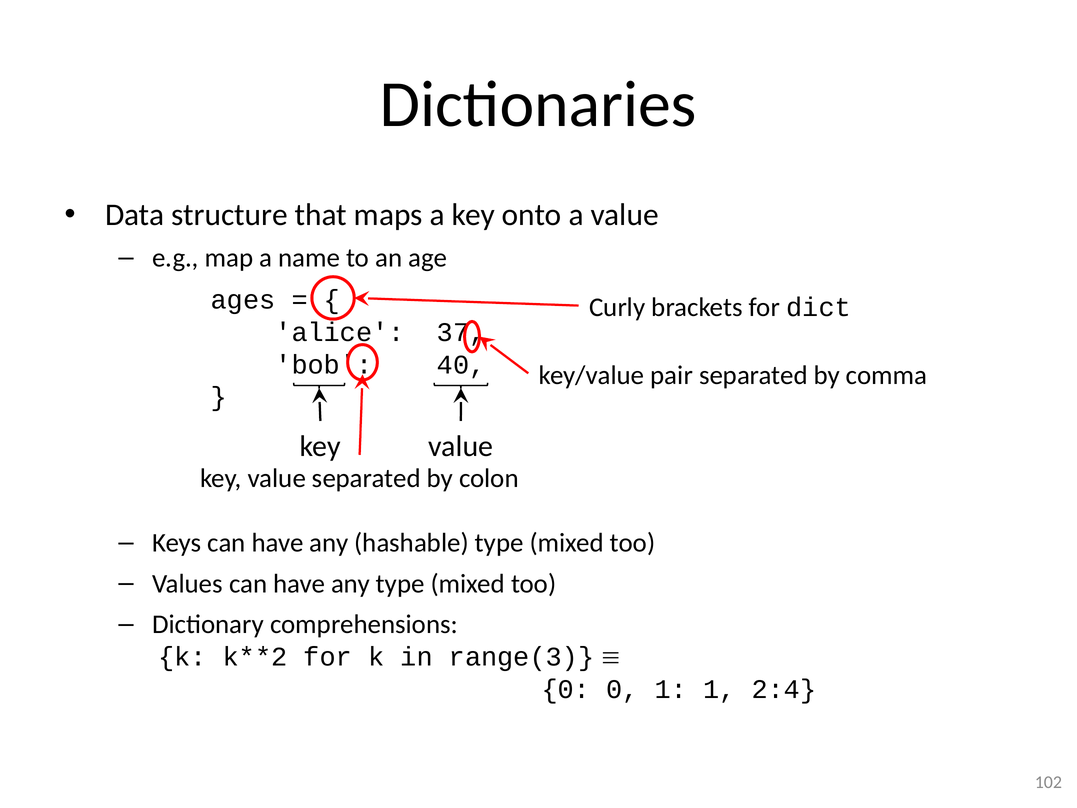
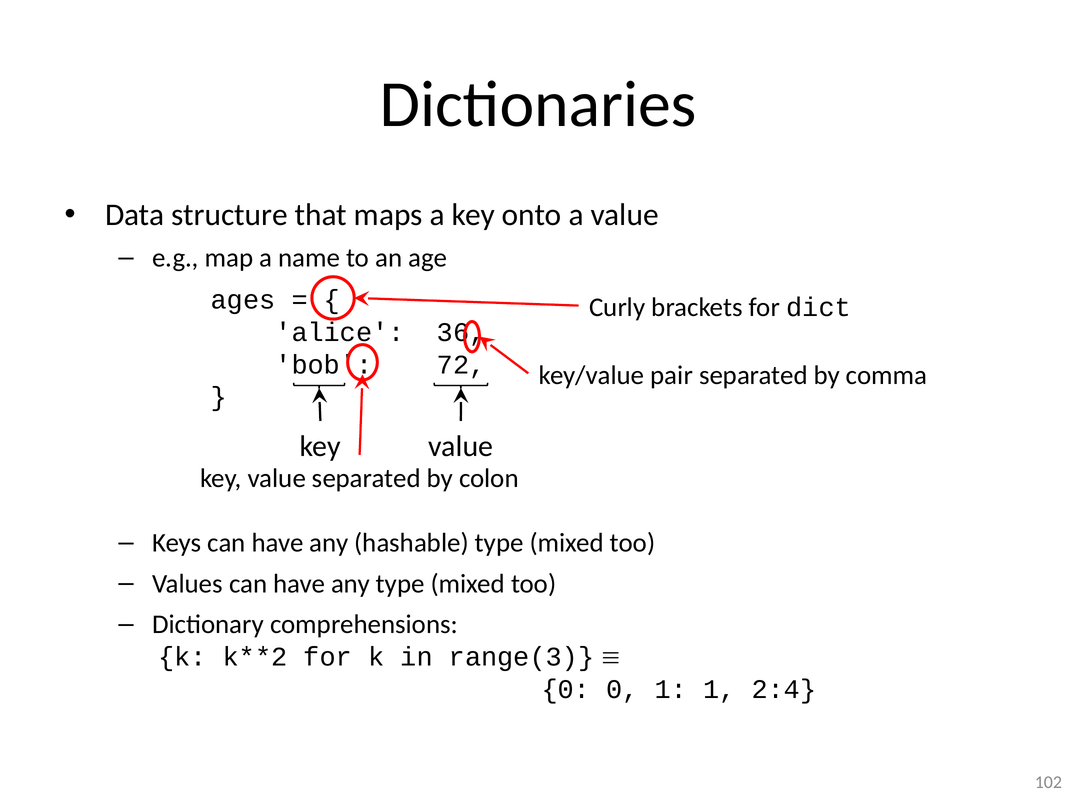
37: 37 -> 36
40: 40 -> 72
